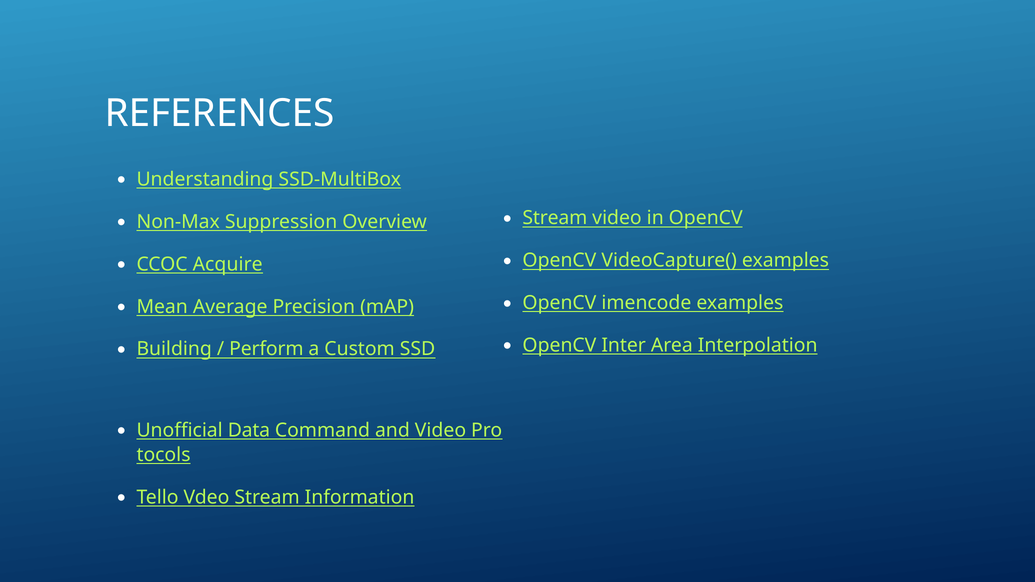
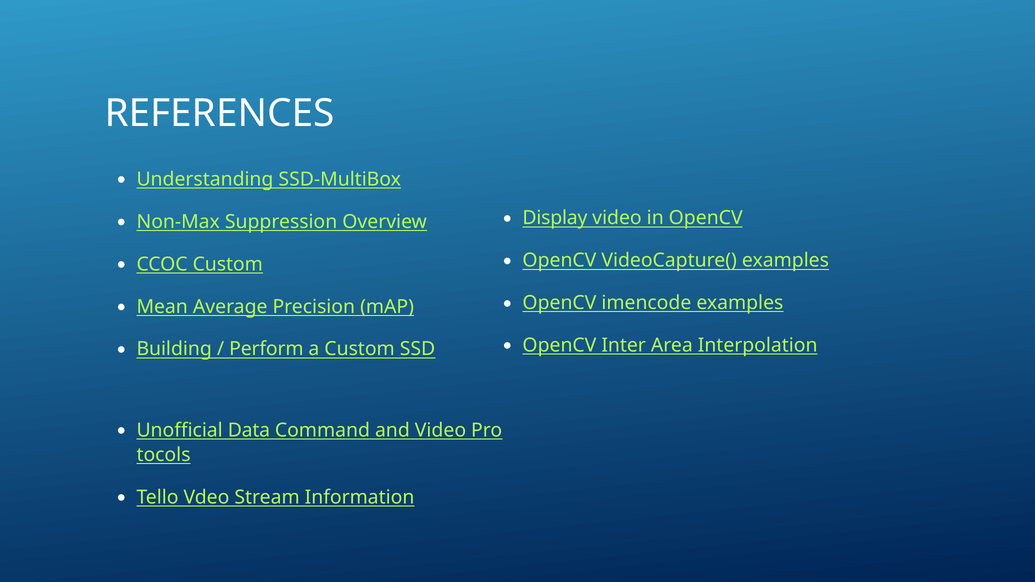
Stream at (555, 218): Stream -> Display
CCOC Acquire: Acquire -> Custom
